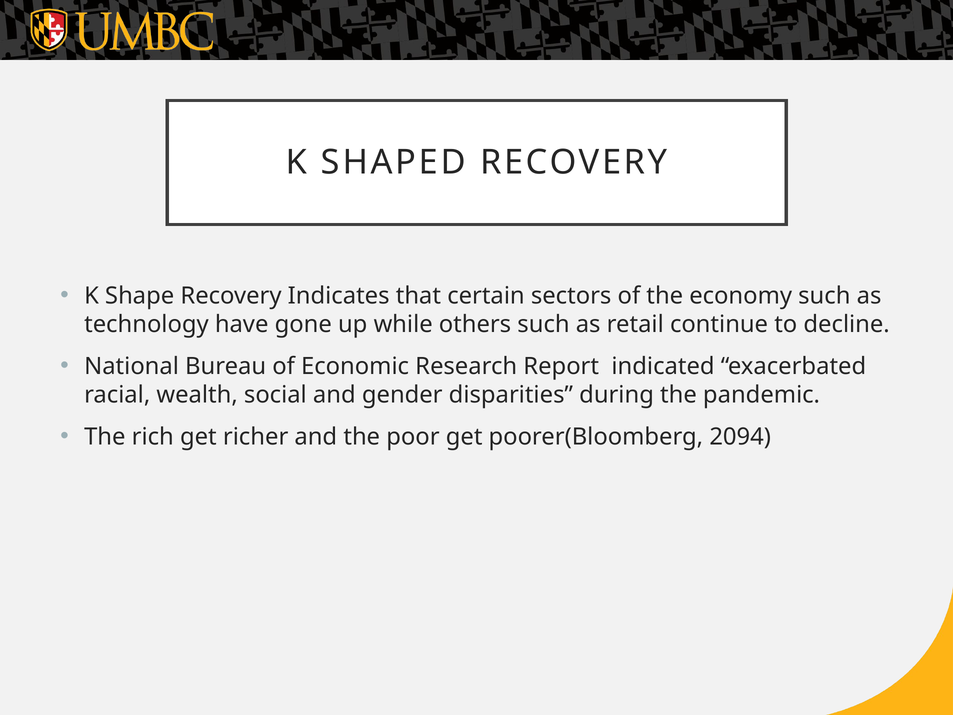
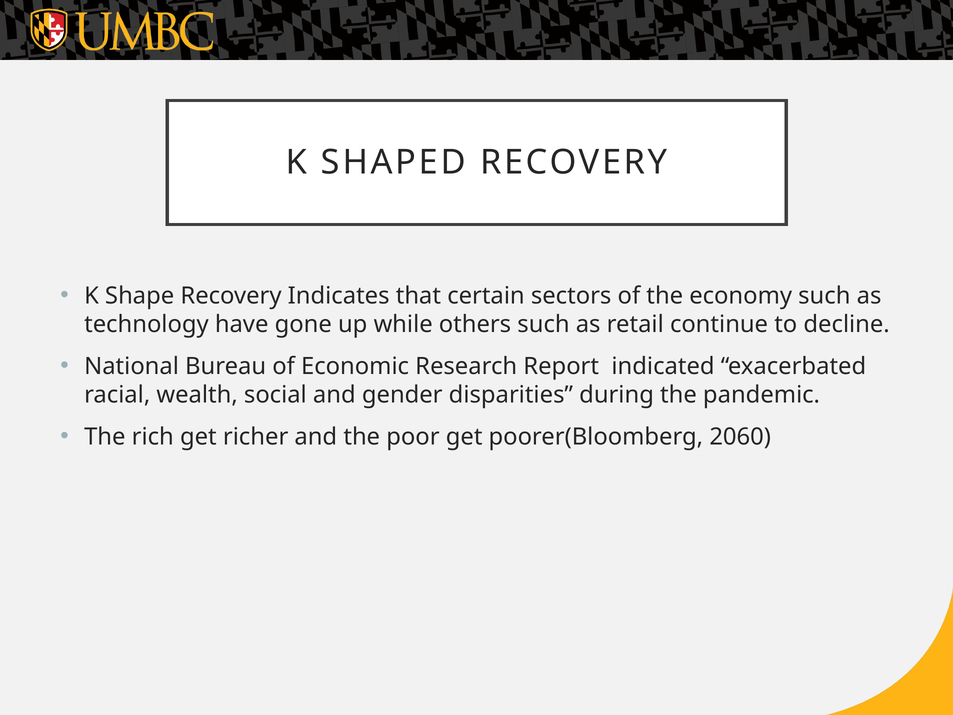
2094: 2094 -> 2060
